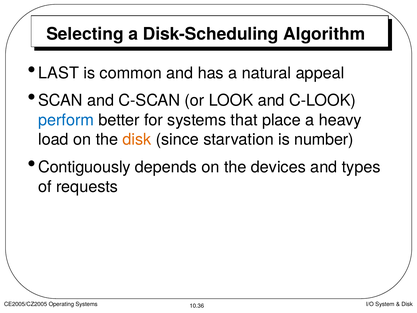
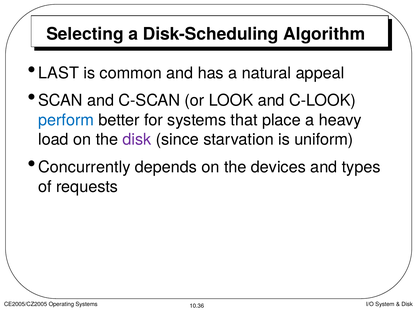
disk at (137, 139) colour: orange -> purple
number: number -> uniform
Contiguously: Contiguously -> Concurrently
